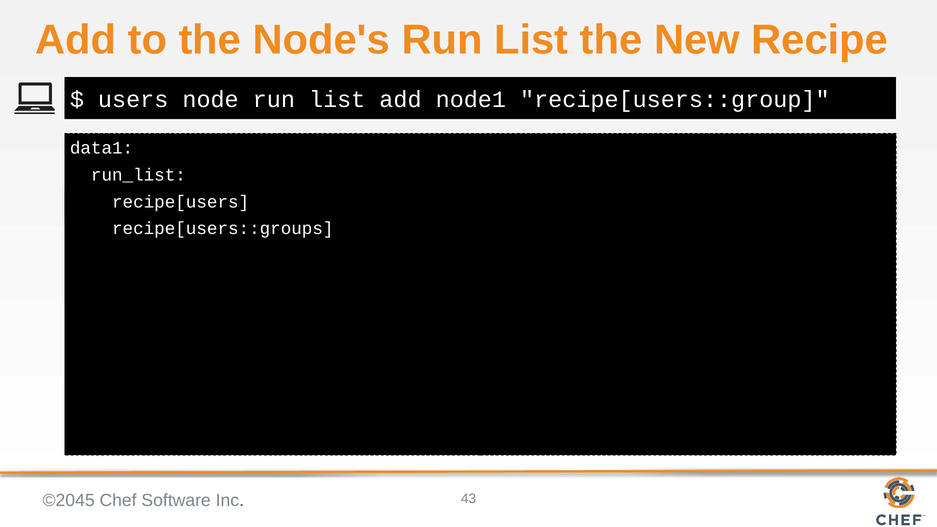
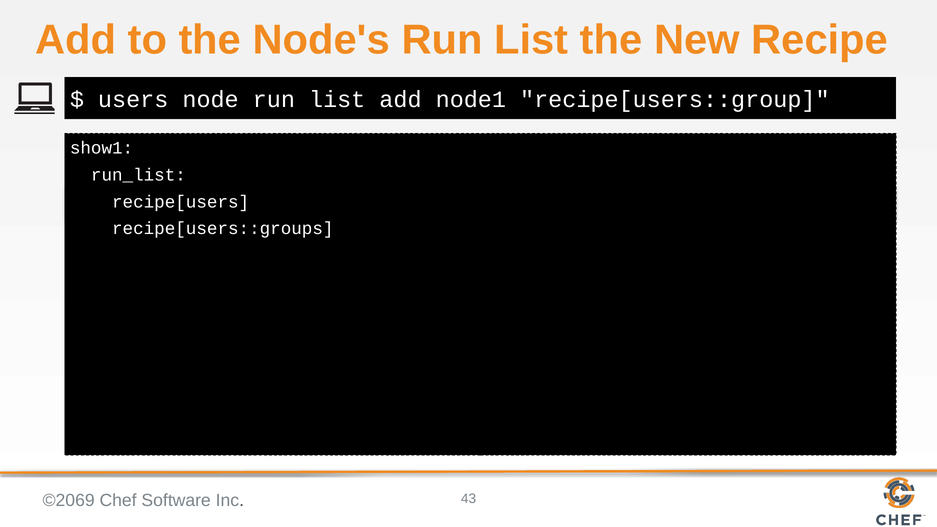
data1: data1 -> show1
©2045: ©2045 -> ©2069
